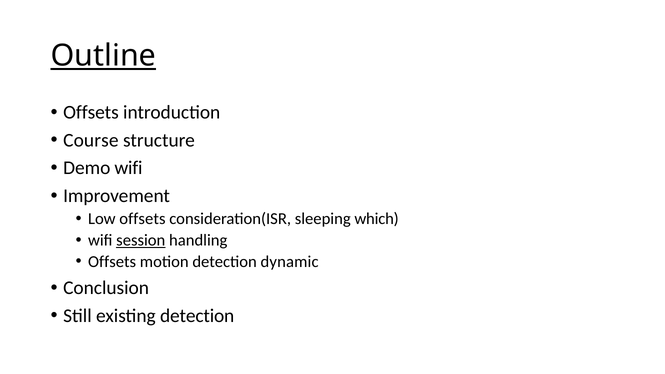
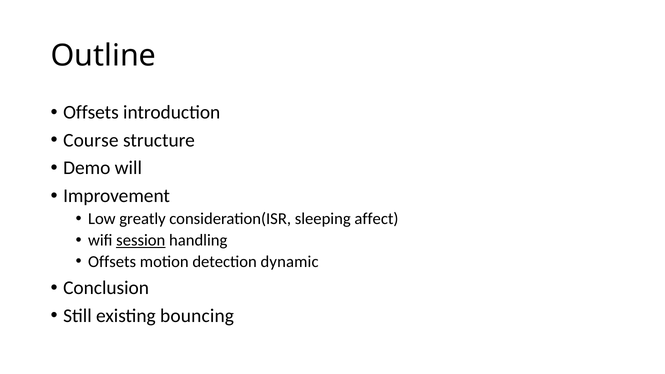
Outline underline: present -> none
Demo wifi: wifi -> will
Low offsets: offsets -> greatly
which: which -> affect
existing detection: detection -> bouncing
